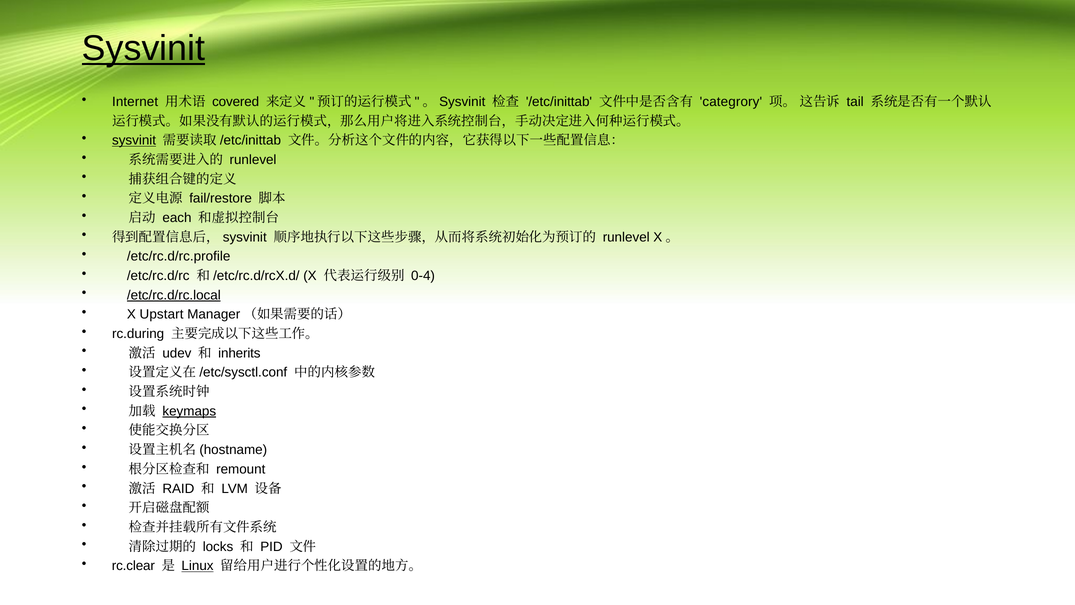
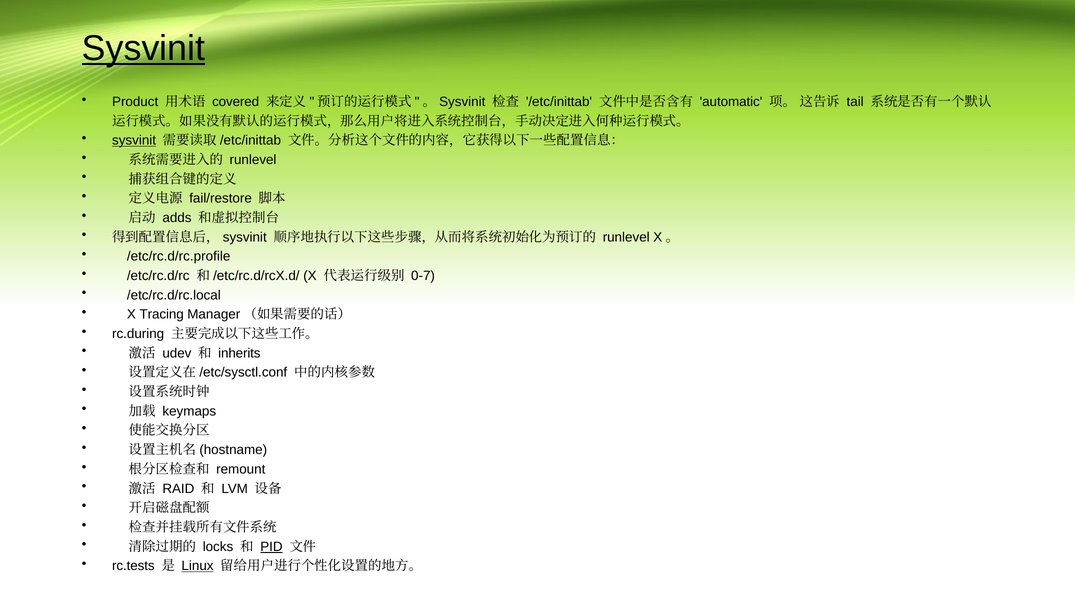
Internet: Internet -> Product
categrory: categrory -> automatic
each: each -> adds
0-4: 0-4 -> 0-7
/etc/rc.d/rc.local underline: present -> none
Upstart: Upstart -> Tracing
keymaps underline: present -> none
PID underline: none -> present
rc.clear: rc.clear -> rc.tests
